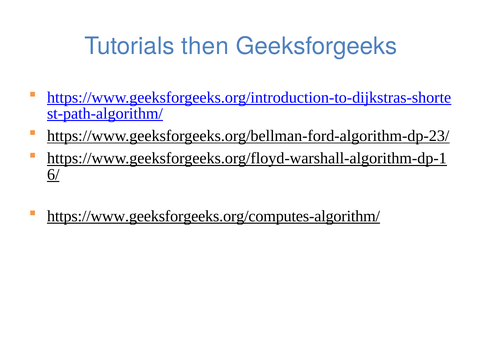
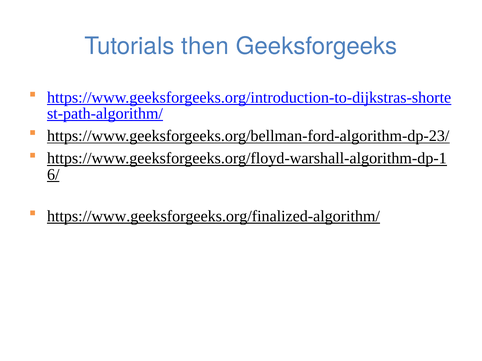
https://www.geeksforgeeks.org/computes-algorithm/: https://www.geeksforgeeks.org/computes-algorithm/ -> https://www.geeksforgeeks.org/finalized-algorithm/
